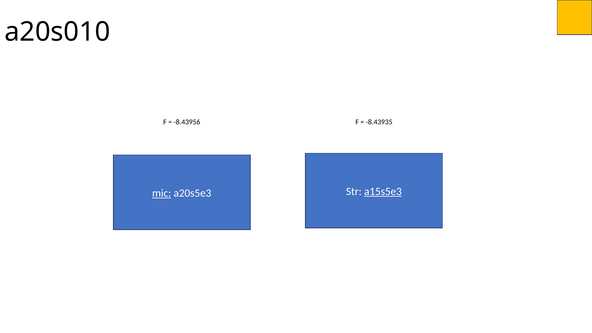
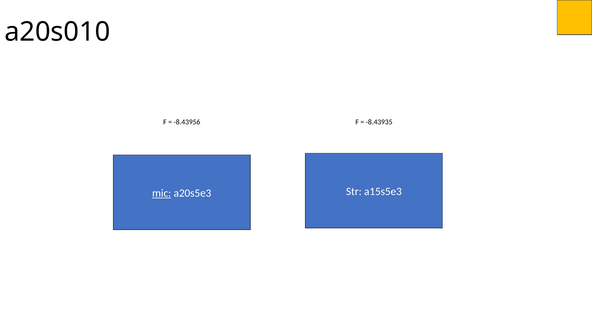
a15s5e3 underline: present -> none
